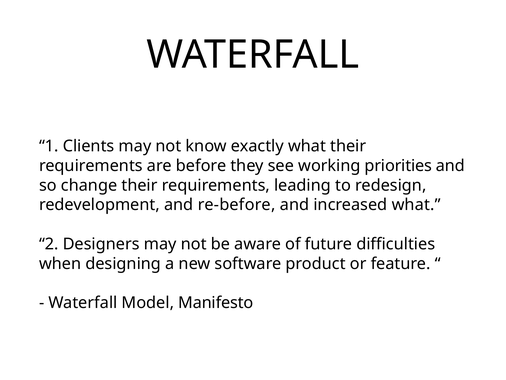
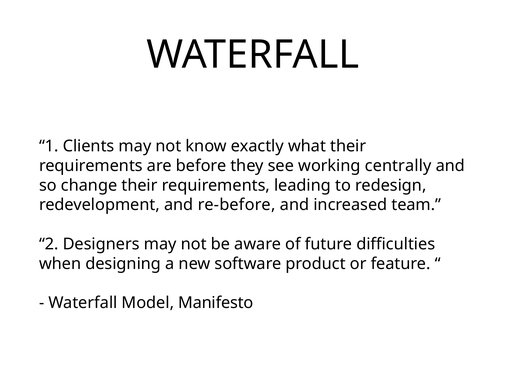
priorities: priorities -> centrally
increased what: what -> team
